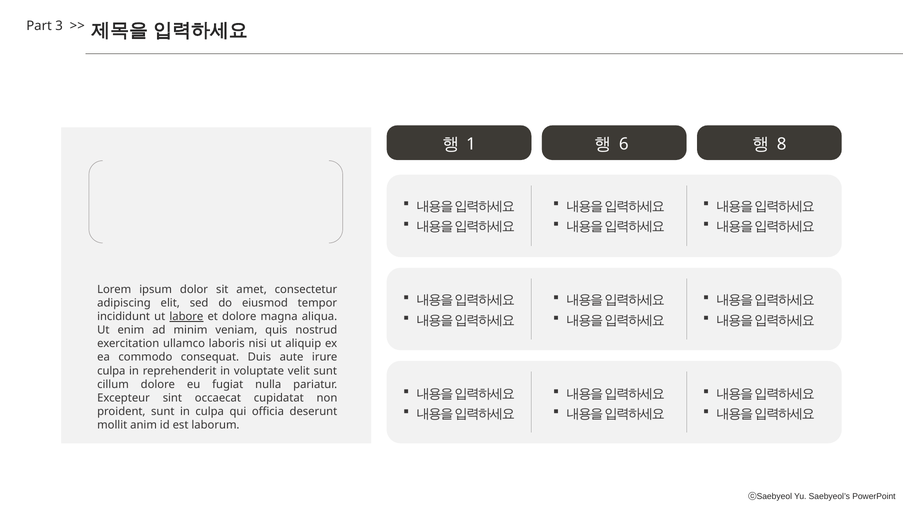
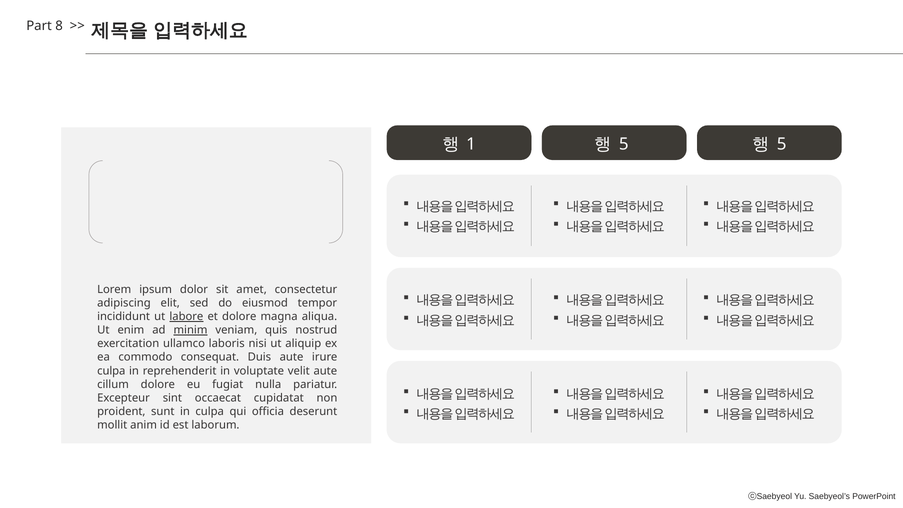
3: 3 -> 8
6 at (624, 144): 6 -> 5
8 at (782, 144): 8 -> 5
minim underline: none -> present
velit sunt: sunt -> aute
